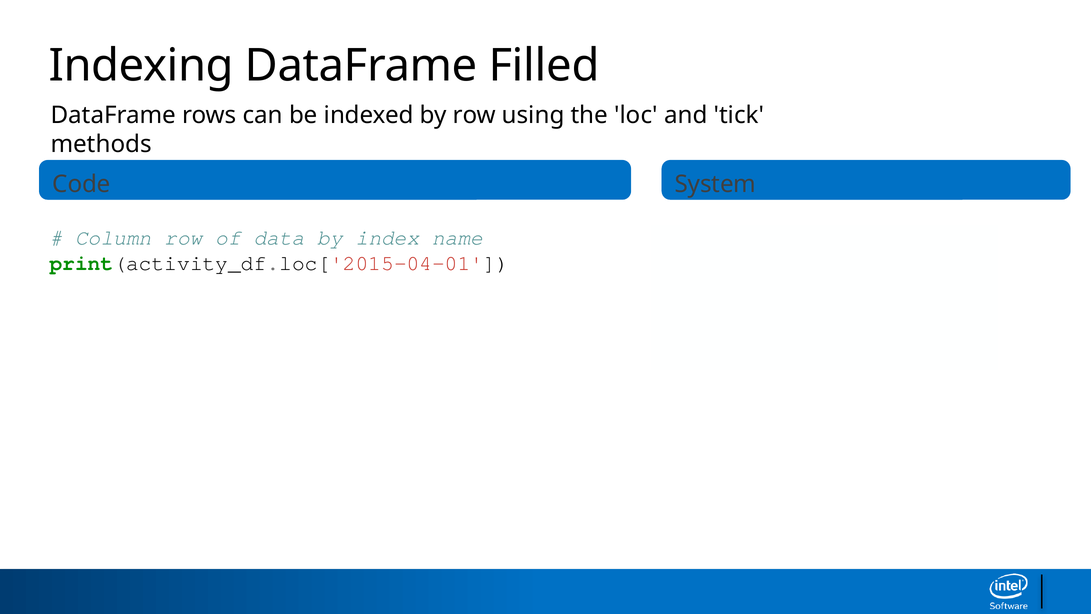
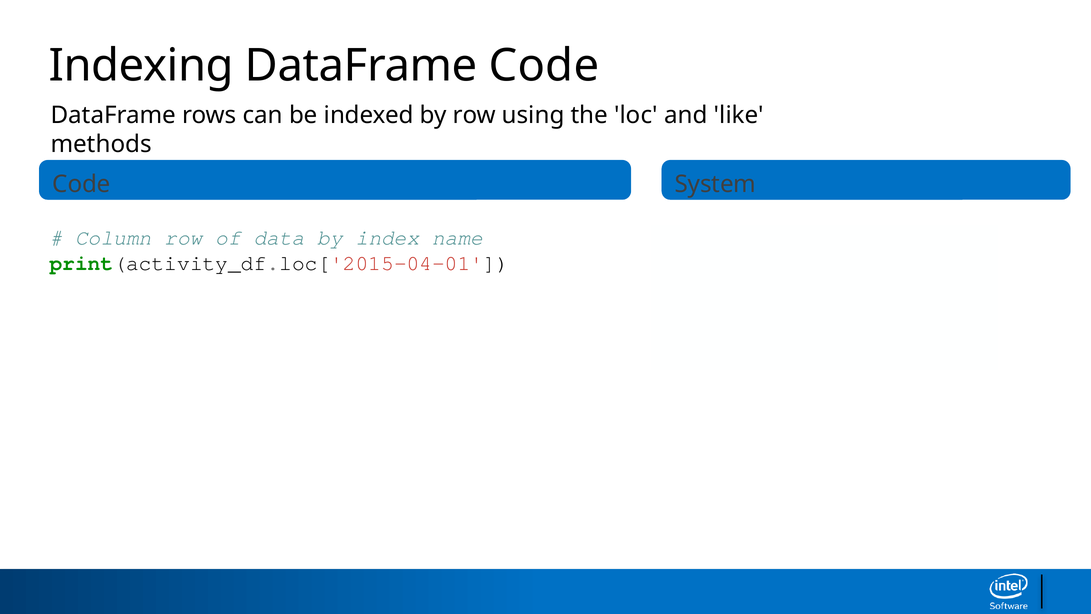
DataFrame Filled: Filled -> Code
tick: tick -> like
